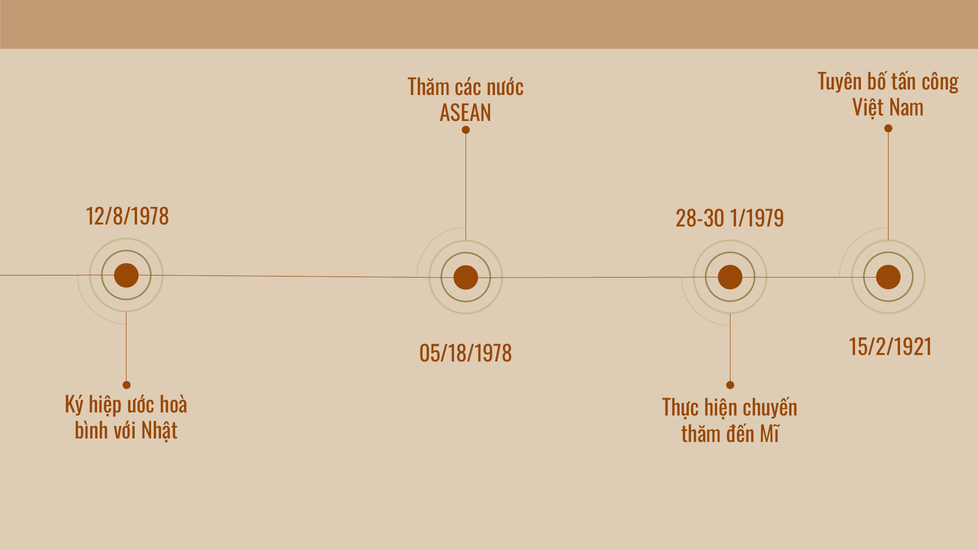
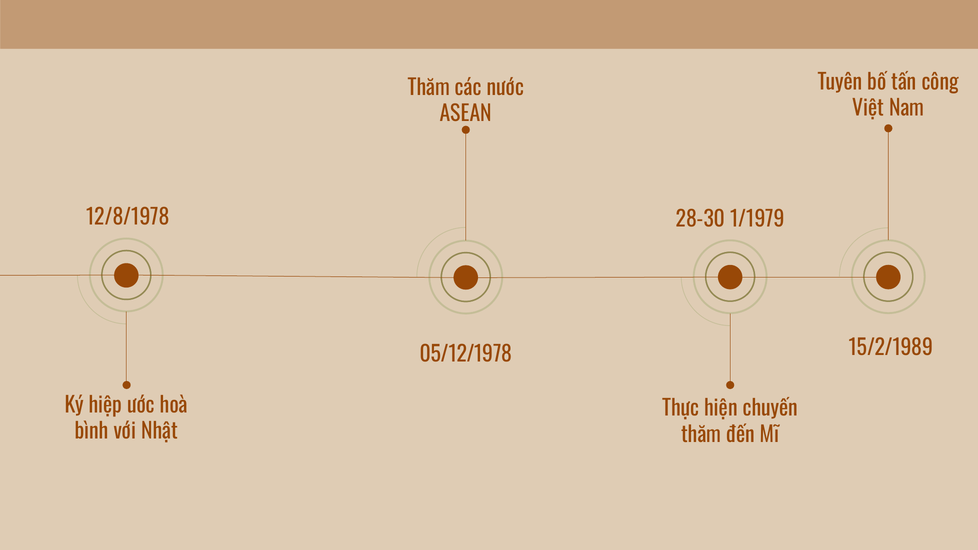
15/2/1921: 15/2/1921 -> 15/2/1989
05/18/1978: 05/18/1978 -> 05/12/1978
